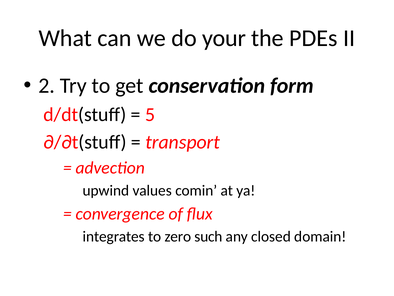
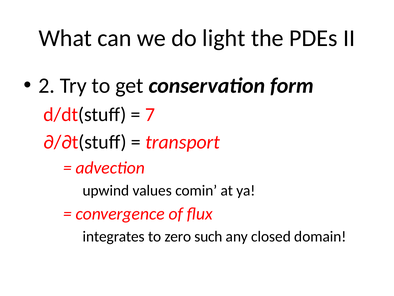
your: your -> light
5: 5 -> 7
